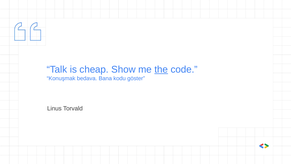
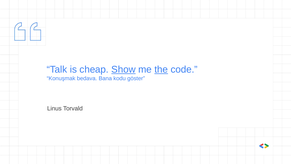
Show underline: none -> present
